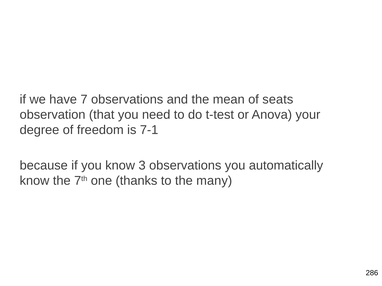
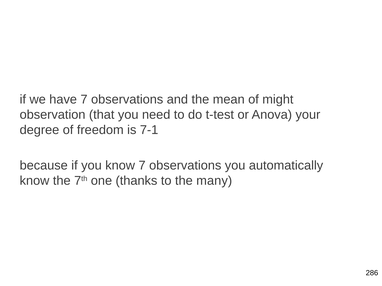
seats: seats -> might
know 3: 3 -> 7
